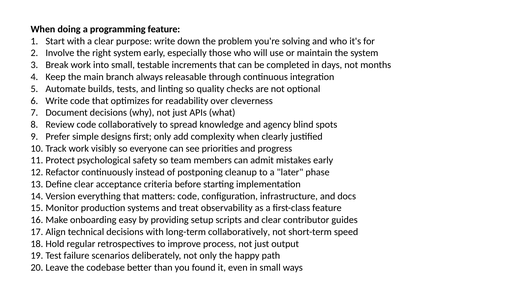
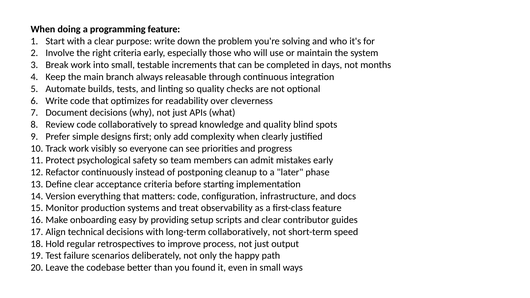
right system: system -> criteria
and agency: agency -> quality
